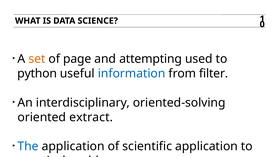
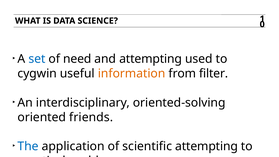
set colour: orange -> blue
page: page -> need
python: python -> cygwin
information colour: blue -> orange
extract: extract -> friends
scientific application: application -> attempting
